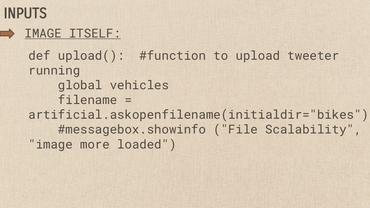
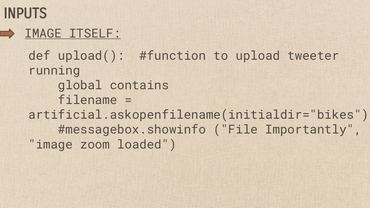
vehicles: vehicles -> contains
Scalability: Scalability -> Importantly
more: more -> zoom
